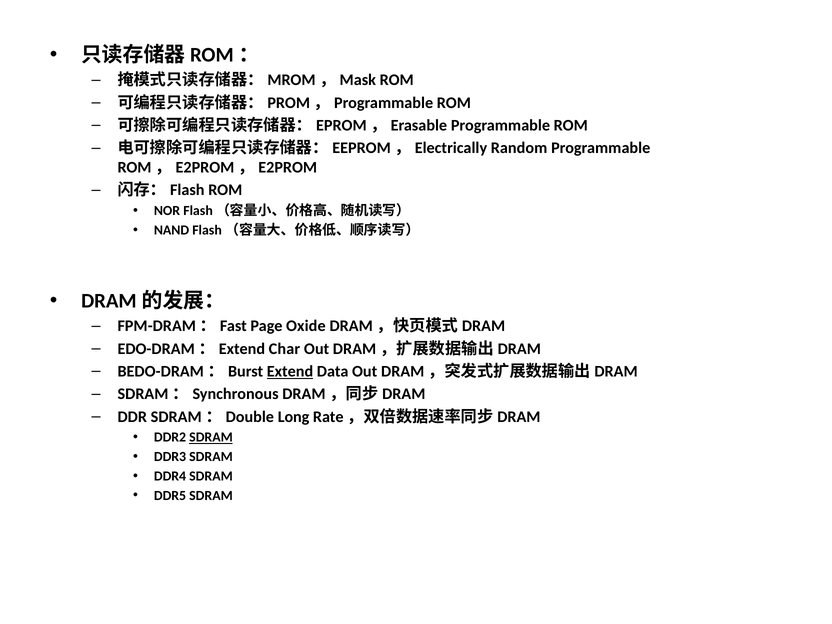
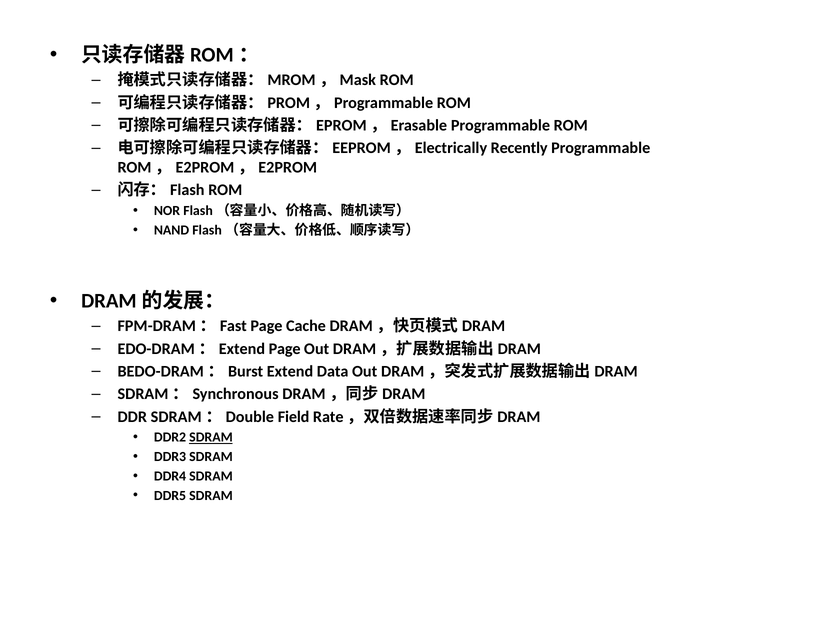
Random: Random -> Recently
Oxide: Oxide -> Cache
EDO-DRAM：Extend Char: Char -> Page
Extend underline: present -> none
Long: Long -> Field
